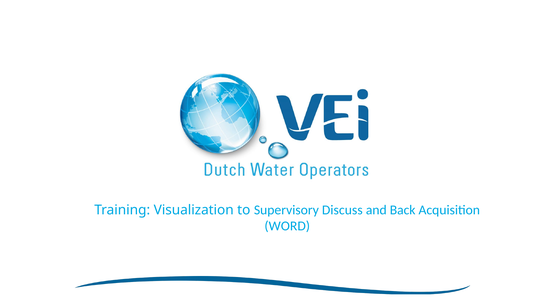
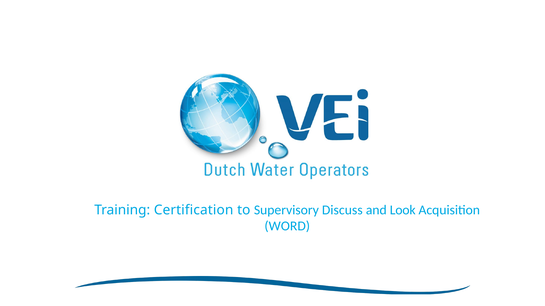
Visualization: Visualization -> Certification
Back: Back -> Look
